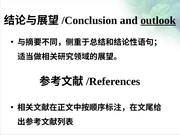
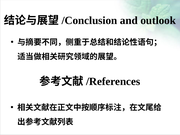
outlook underline: present -> none
